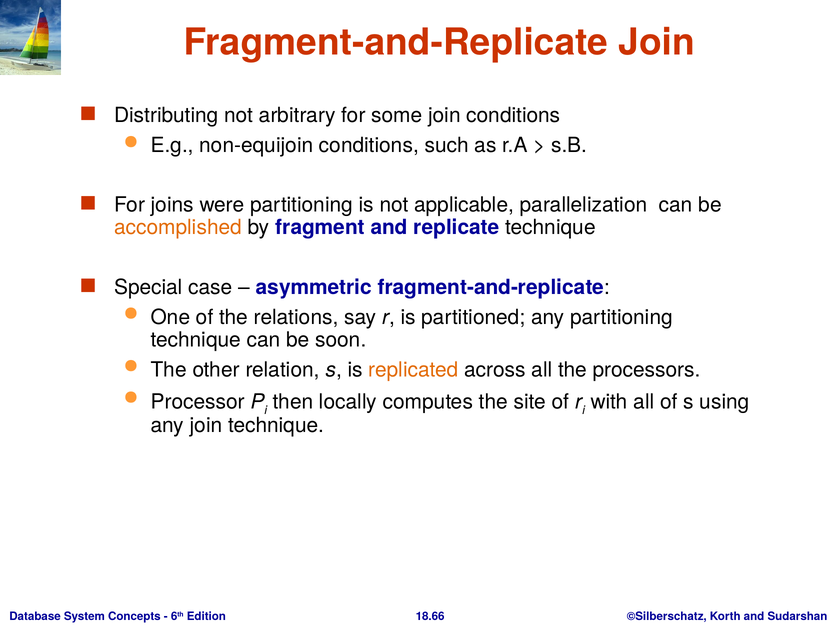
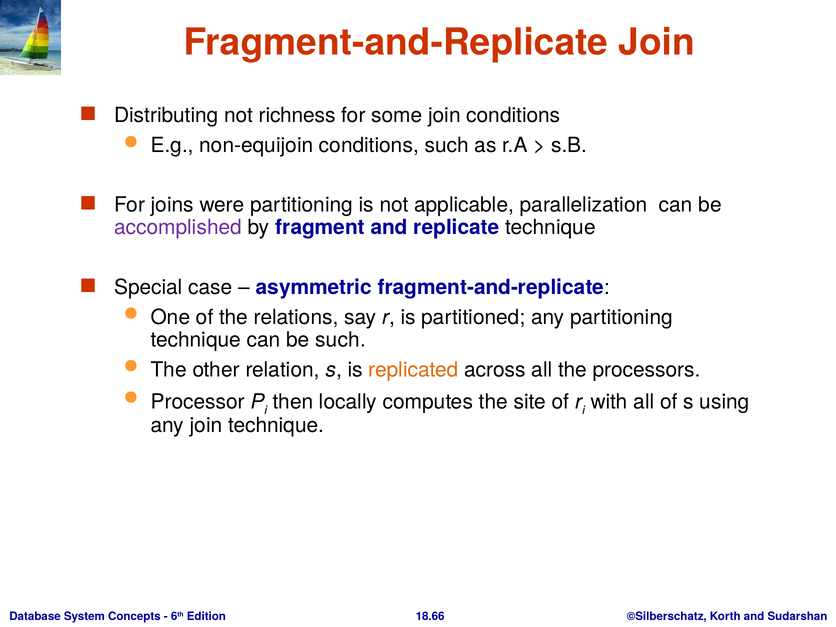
arbitrary: arbitrary -> richness
accomplished colour: orange -> purple
be soon: soon -> such
